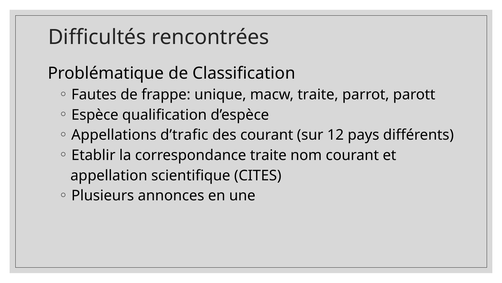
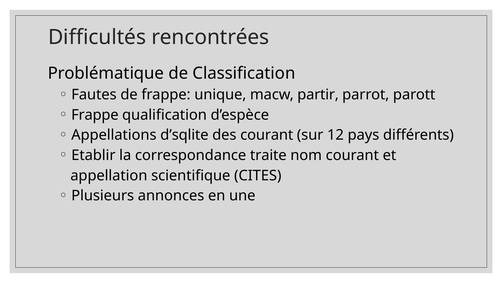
macw traite: traite -> partir
Espèce at (95, 115): Espèce -> Frappe
d’trafic: d’trafic -> d’sqlite
